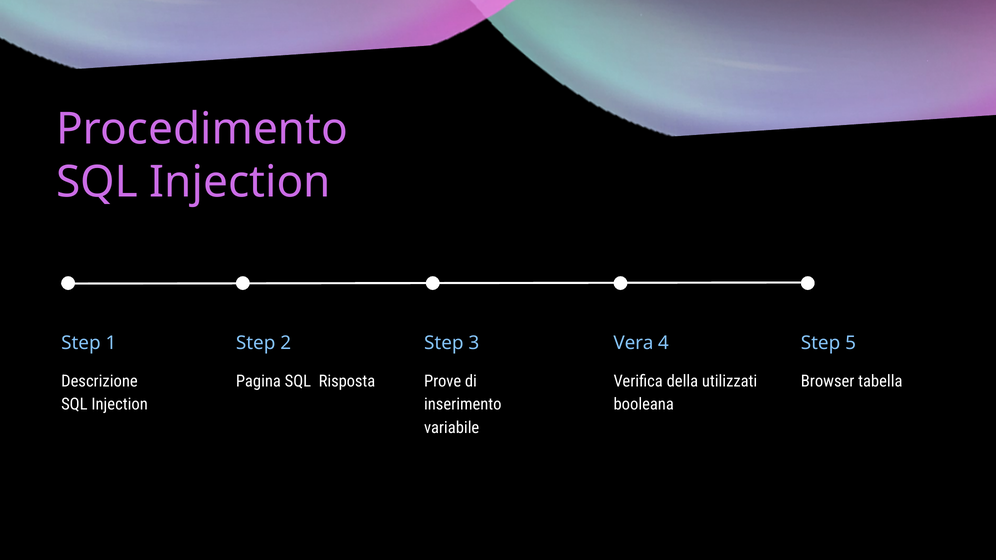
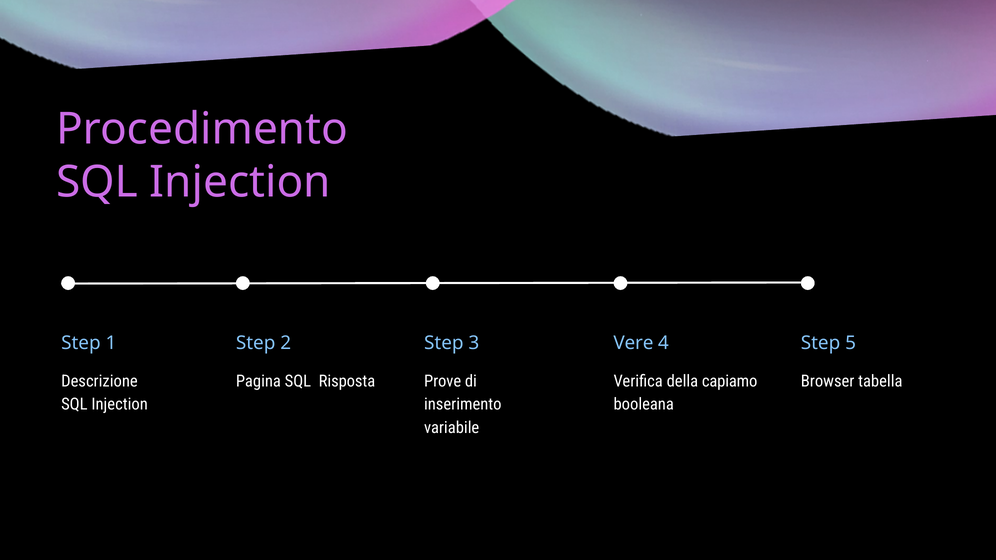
Vera: Vera -> Vere
utilizzati: utilizzati -> capiamo
